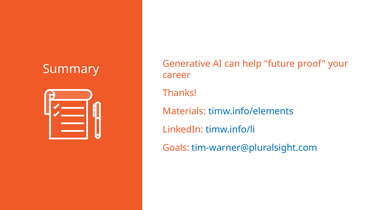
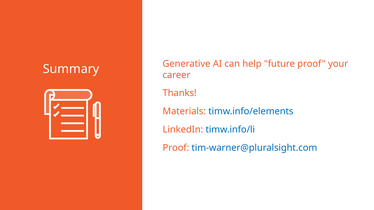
Goals at (176, 148): Goals -> Proof
